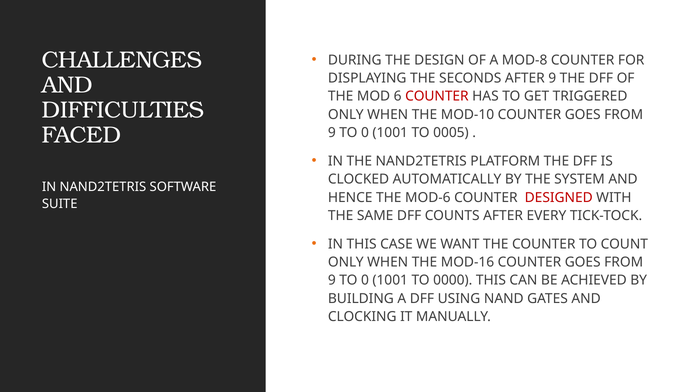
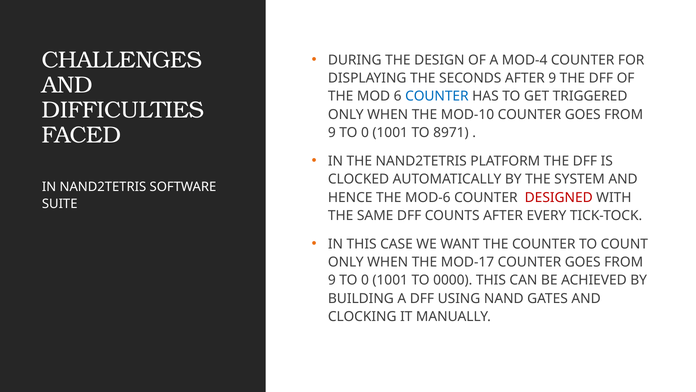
MOD-8: MOD-8 -> MOD-4
COUNTER at (437, 96) colour: red -> blue
0005: 0005 -> 8971
MOD-16: MOD-16 -> MOD-17
